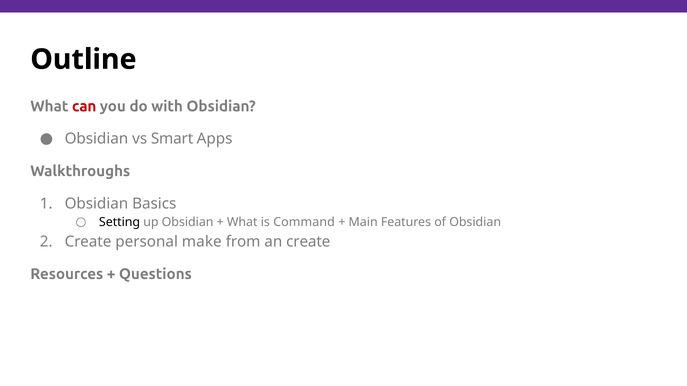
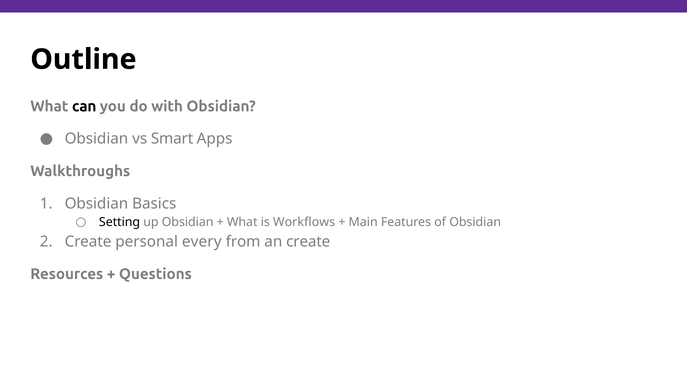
can colour: red -> black
Command: Command -> Workflows
make: make -> every
